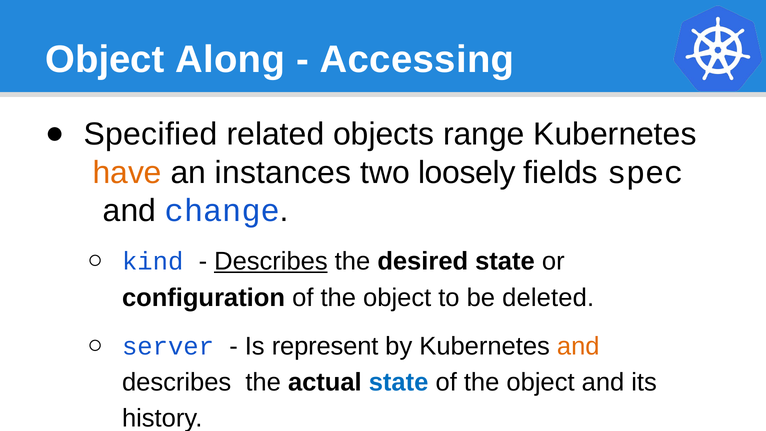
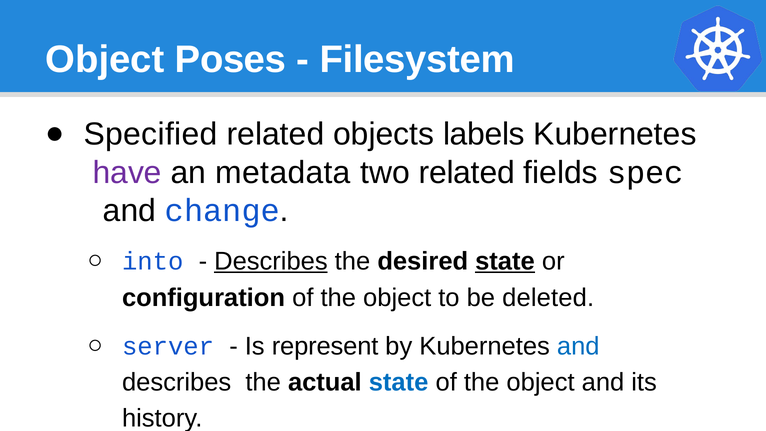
Along: Along -> Poses
Accessing: Accessing -> Filesystem
range: range -> labels
have colour: orange -> purple
instances: instances -> metadata
two loosely: loosely -> related
kind: kind -> into
state at (505, 261) underline: none -> present
and at (578, 346) colour: orange -> blue
